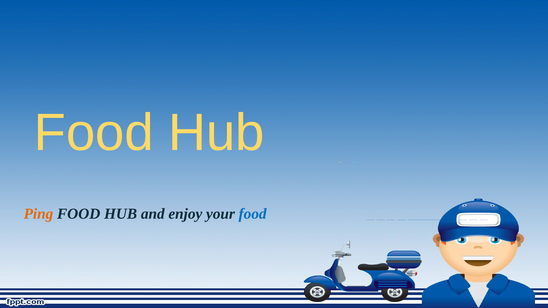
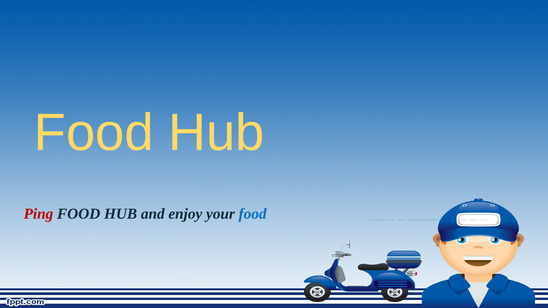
Ping colour: orange -> red
